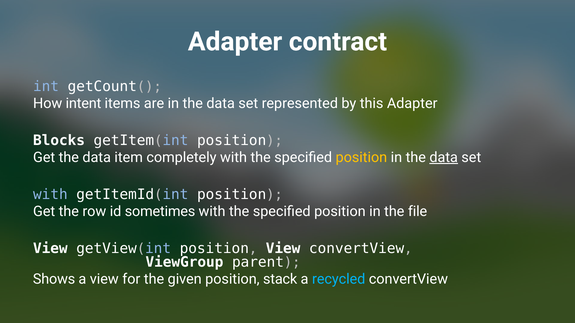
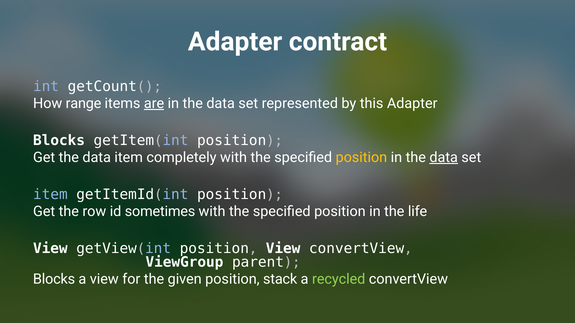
intent: intent -> range
are underline: none -> present
with at (50, 195): with -> item
file: file -> life
Shows at (54, 279): Shows -> Blocks
recycled colour: light blue -> light green
